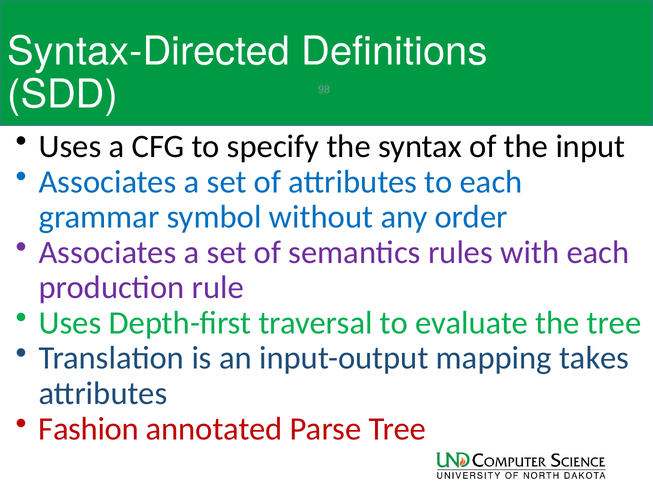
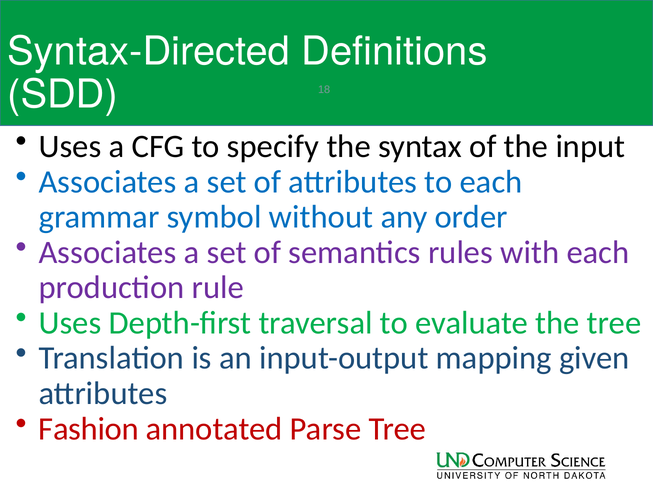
98: 98 -> 18
takes: takes -> given
